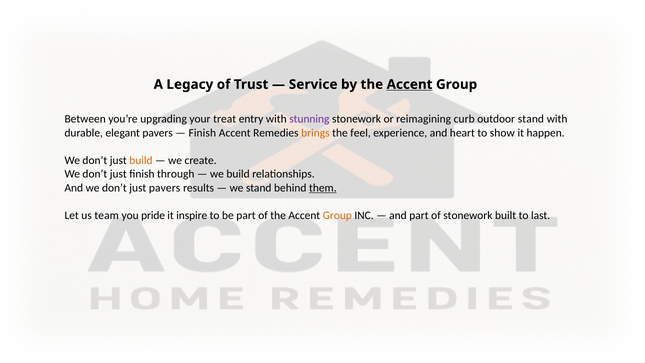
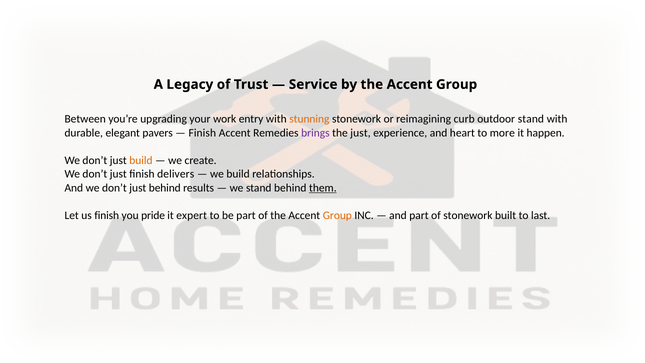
Accent at (410, 84) underline: present -> none
treat: treat -> work
stunning colour: purple -> orange
brings colour: orange -> purple
the feel: feel -> just
show: show -> more
through: through -> delivers
just pavers: pavers -> behind
us team: team -> finish
inspire: inspire -> expert
